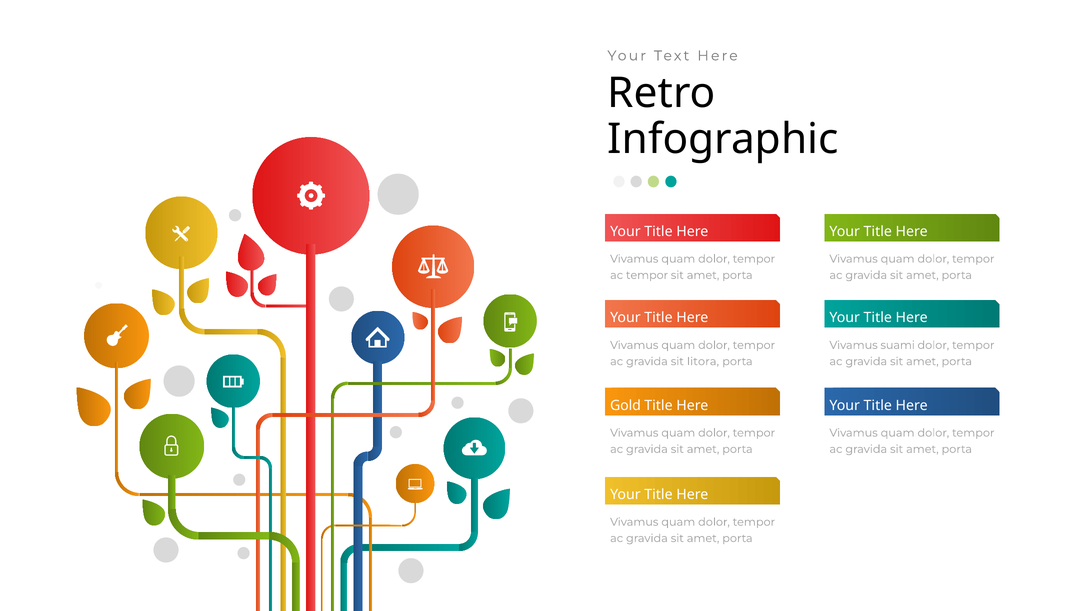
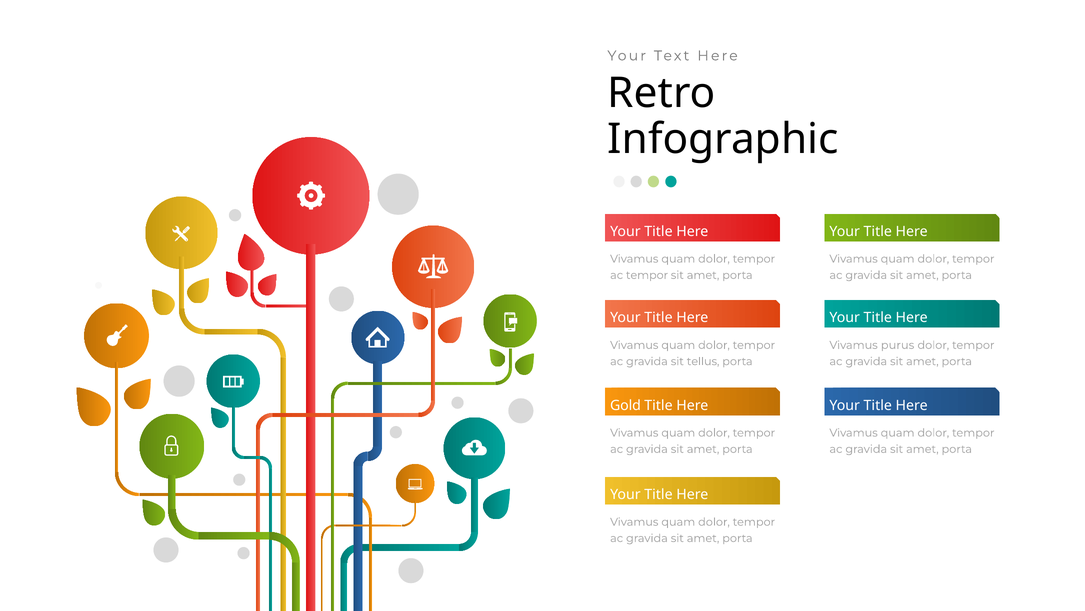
suami: suami -> purus
litora: litora -> tellus
